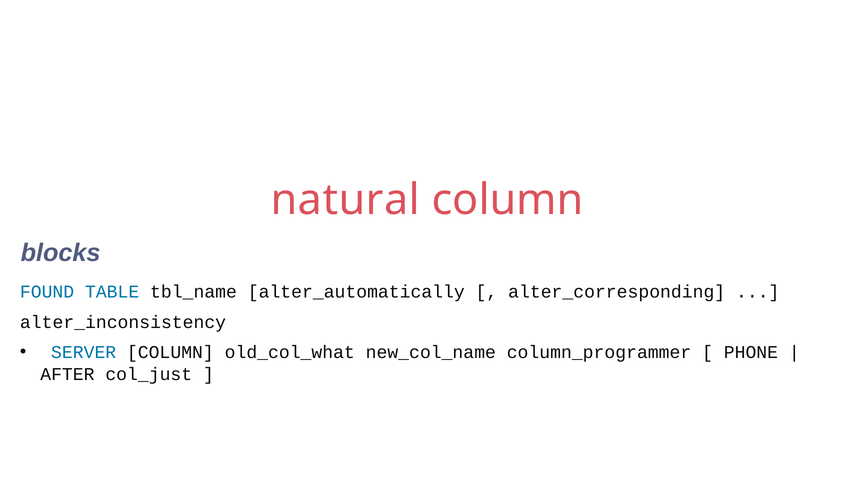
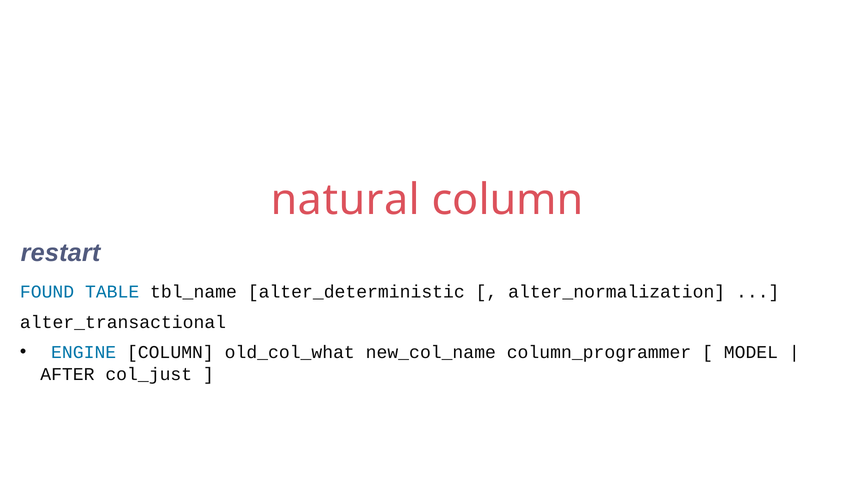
blocks: blocks -> restart
alter_automatically: alter_automatically -> alter_deterministic
alter_corresponding: alter_corresponding -> alter_normalization
alter_inconsistency: alter_inconsistency -> alter_transactional
SERVER: SERVER -> ENGINE
PHONE: PHONE -> MODEL
